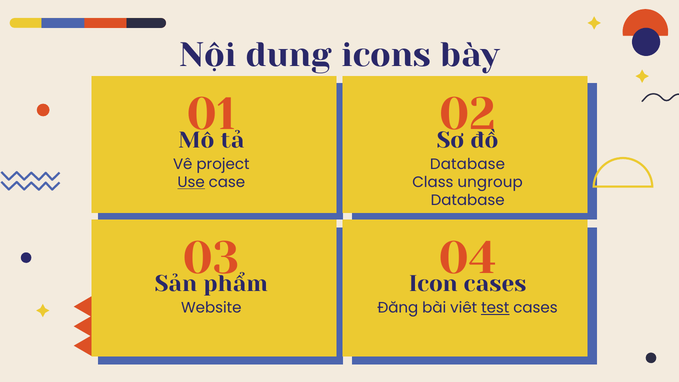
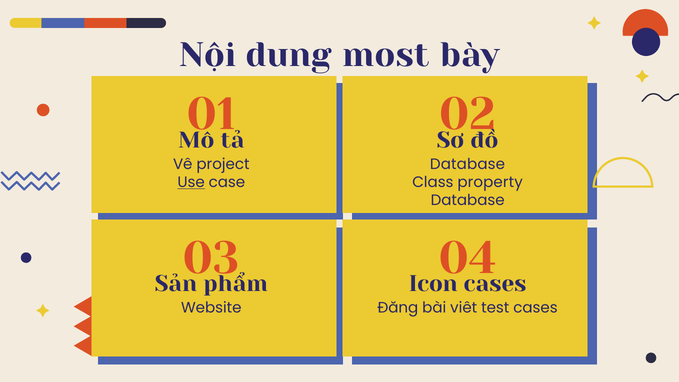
icons: icons -> most
ungroup: ungroup -> property
test underline: present -> none
